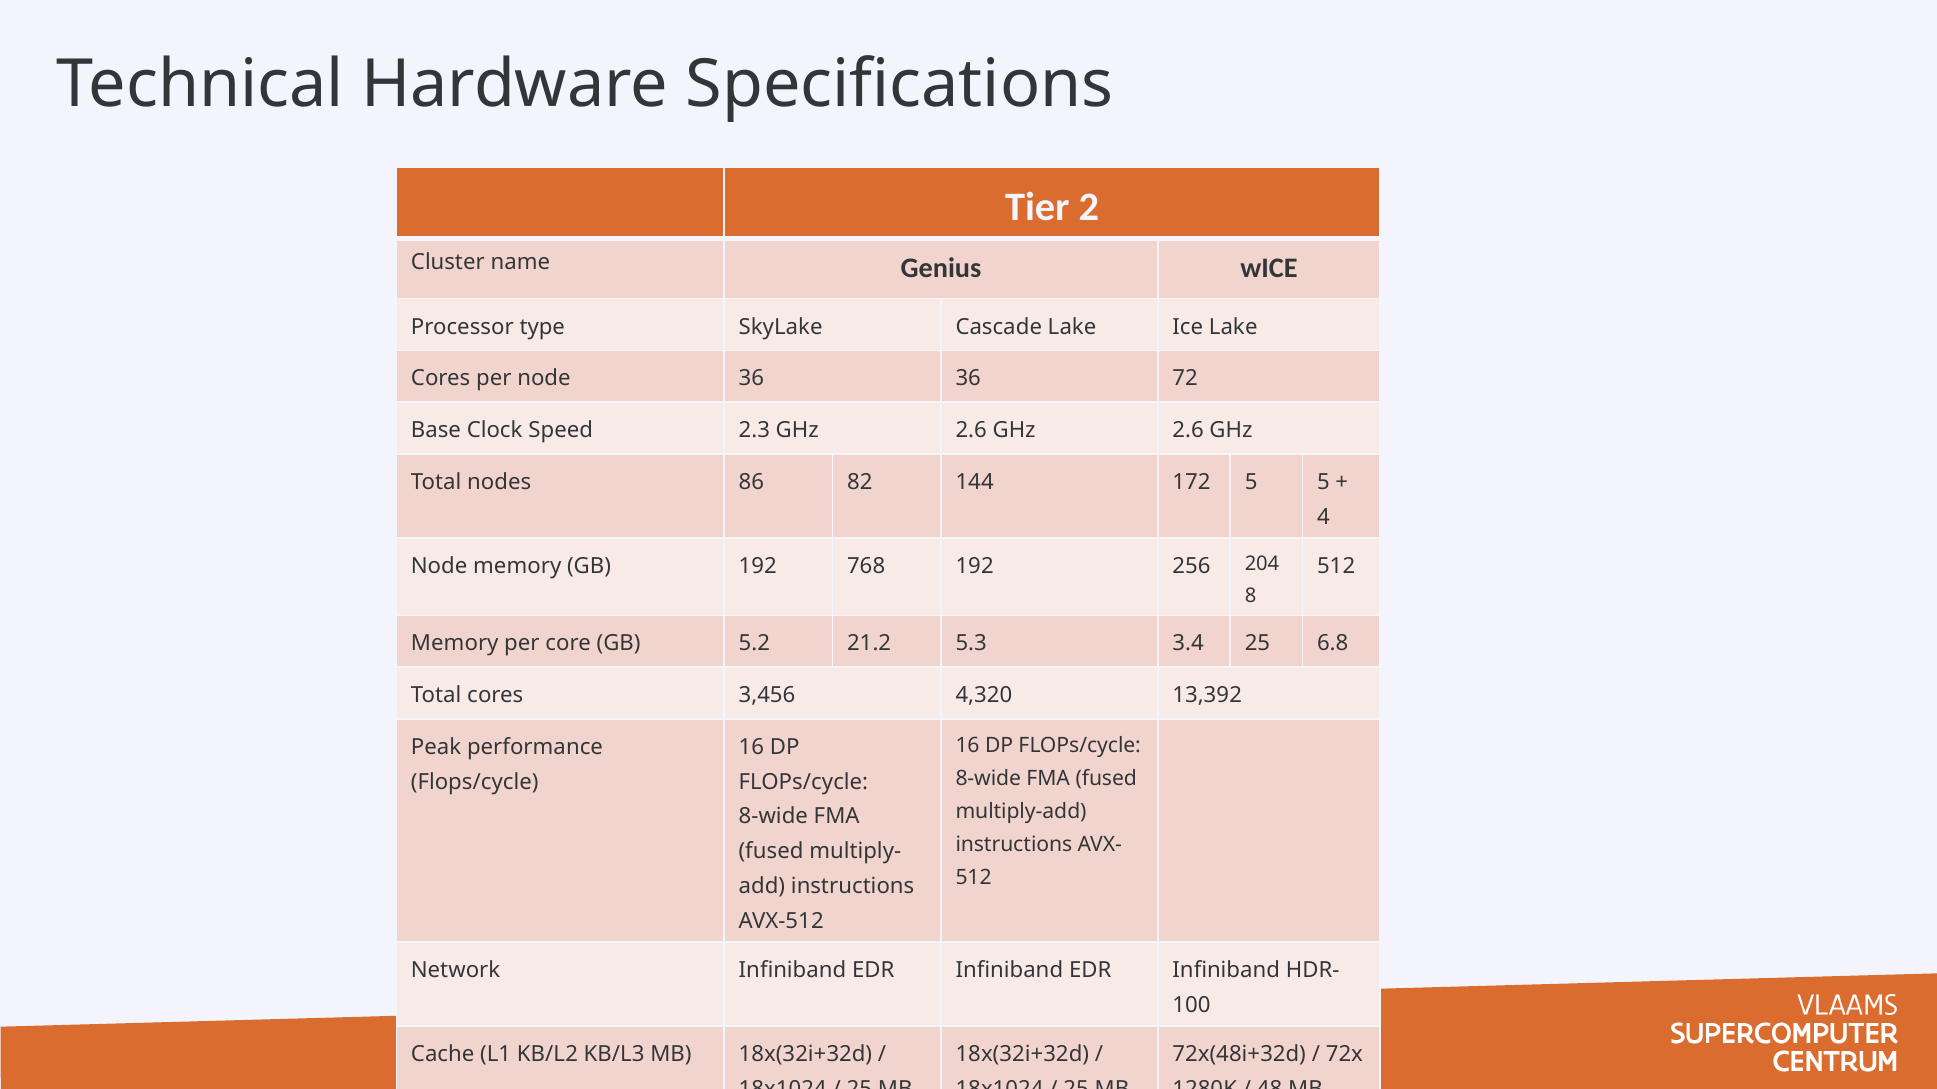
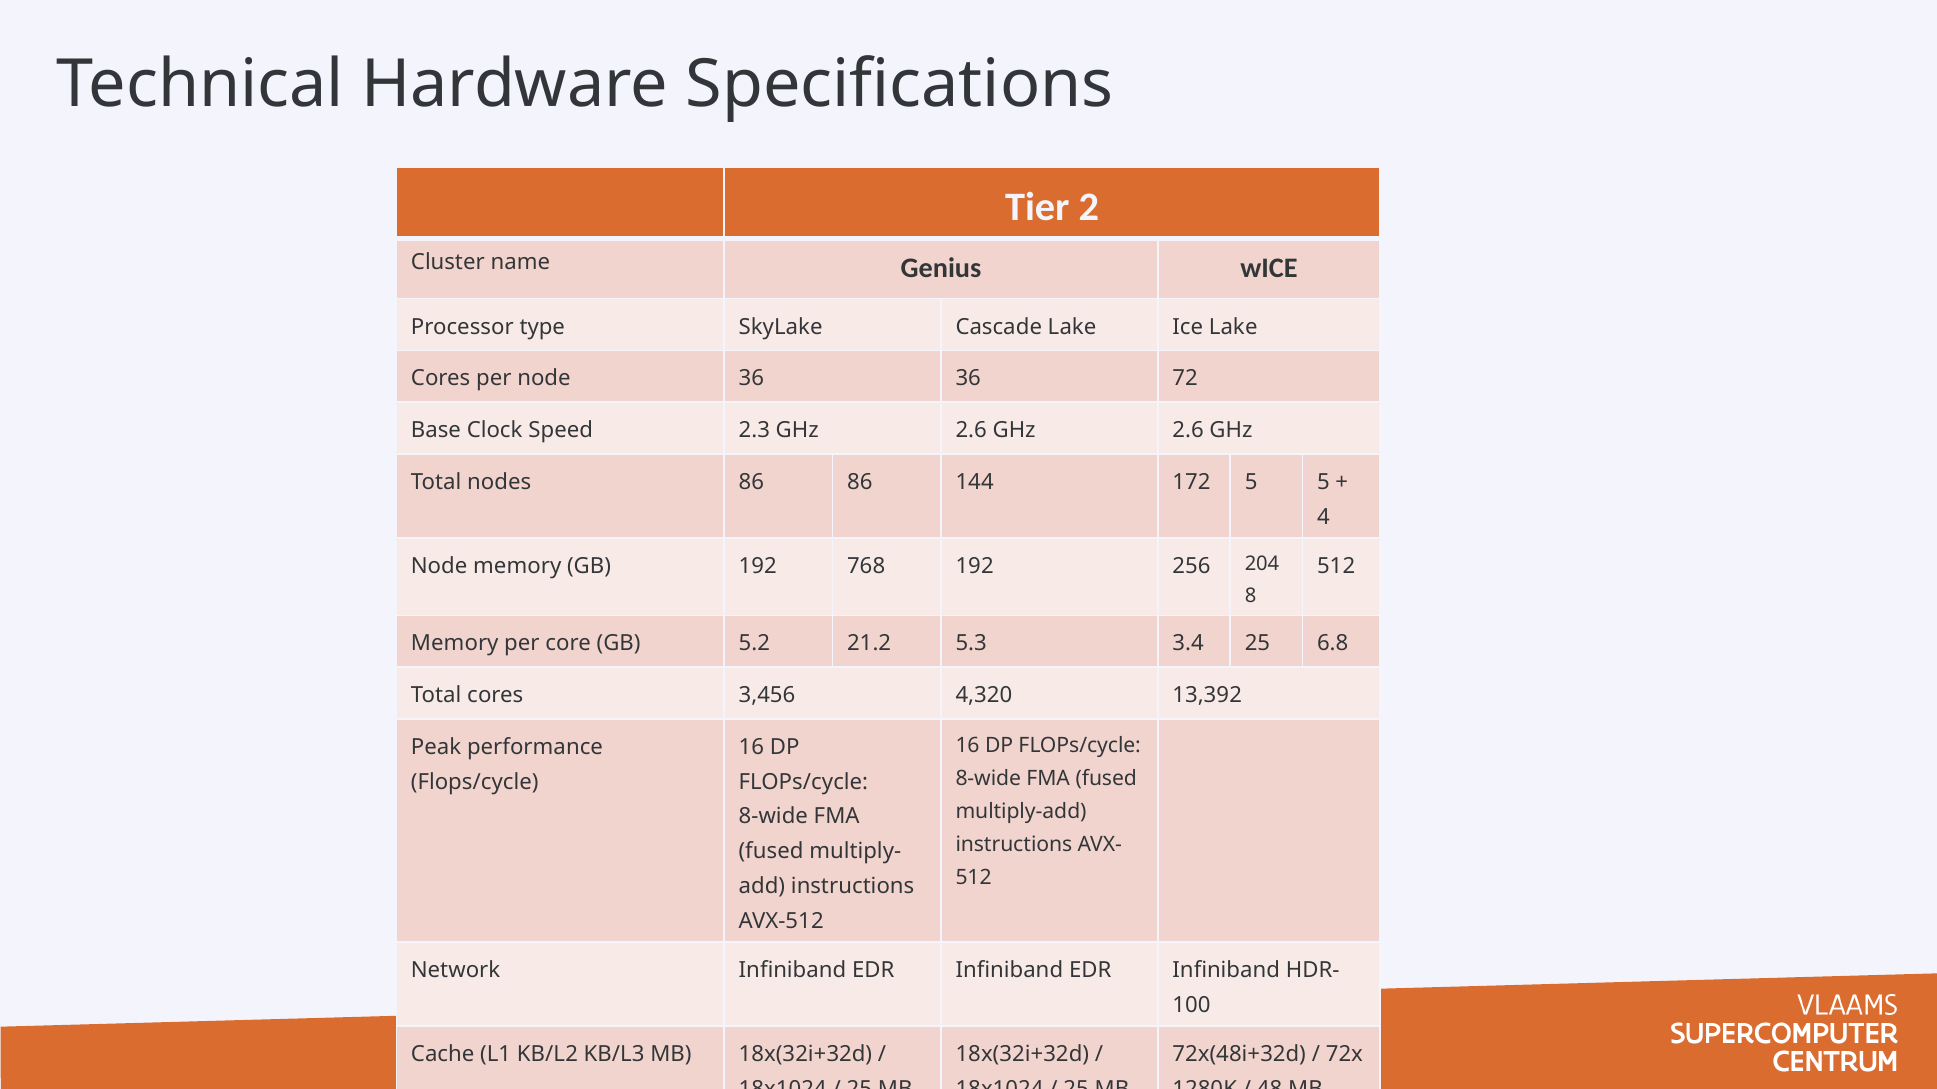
86 82: 82 -> 86
